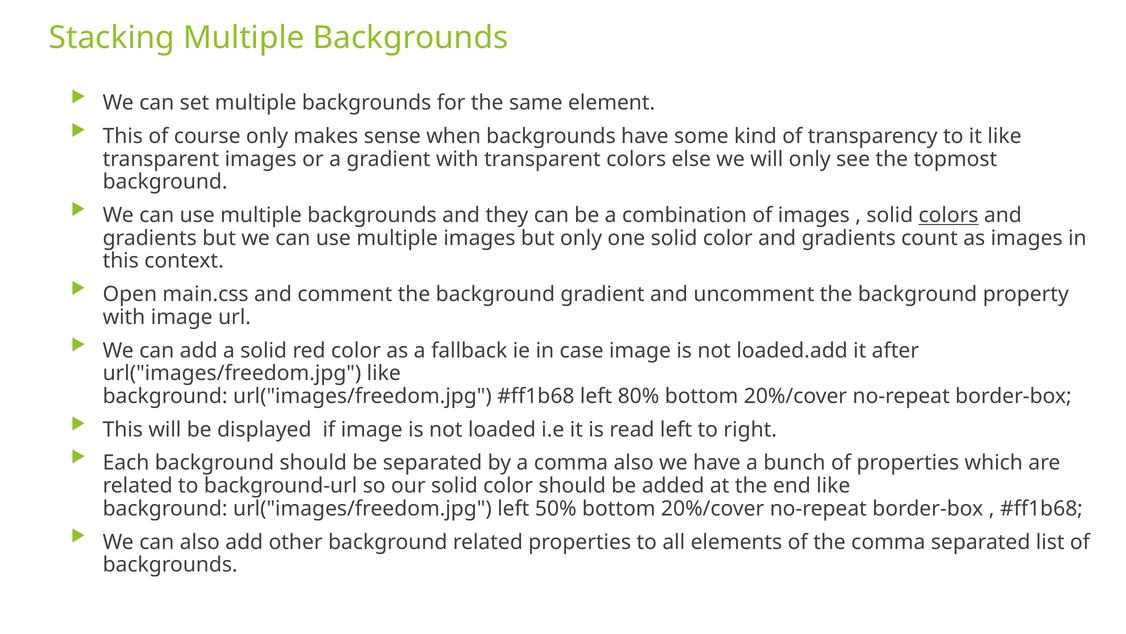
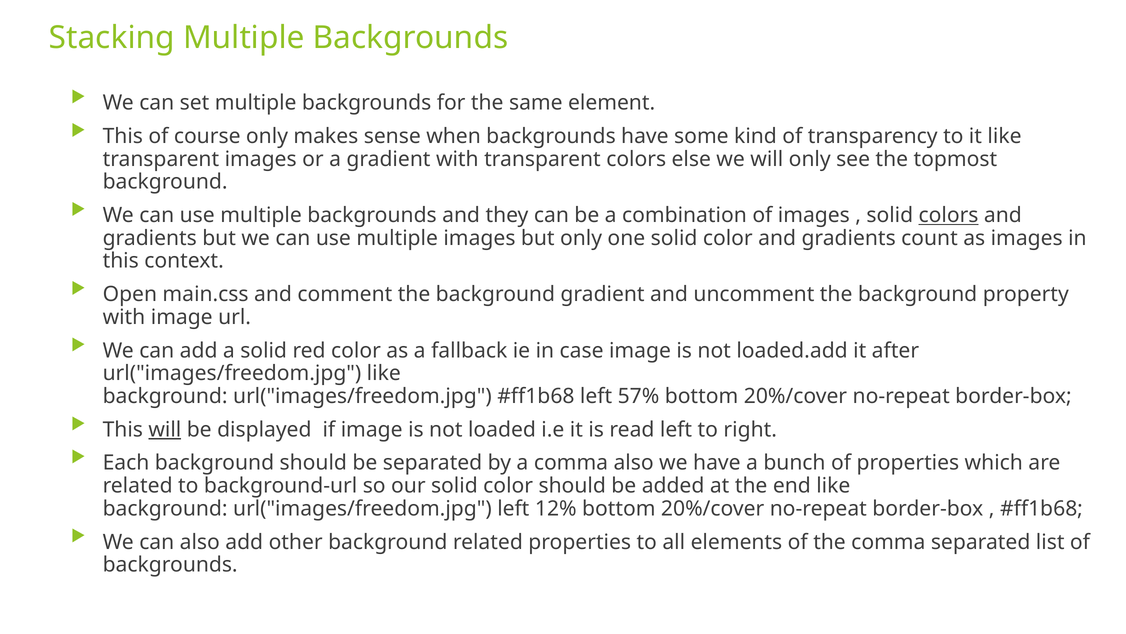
80%: 80% -> 57%
will at (165, 429) underline: none -> present
50%: 50% -> 12%
